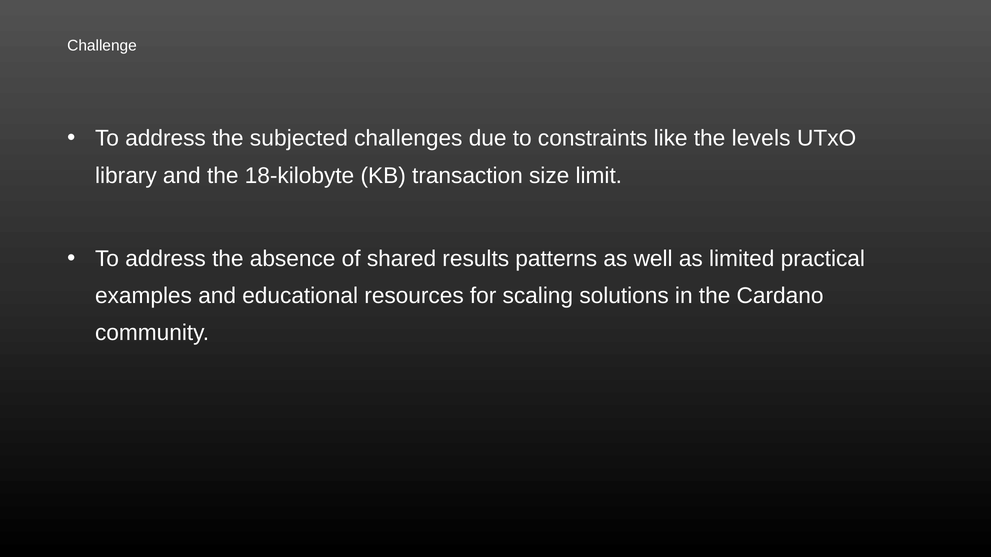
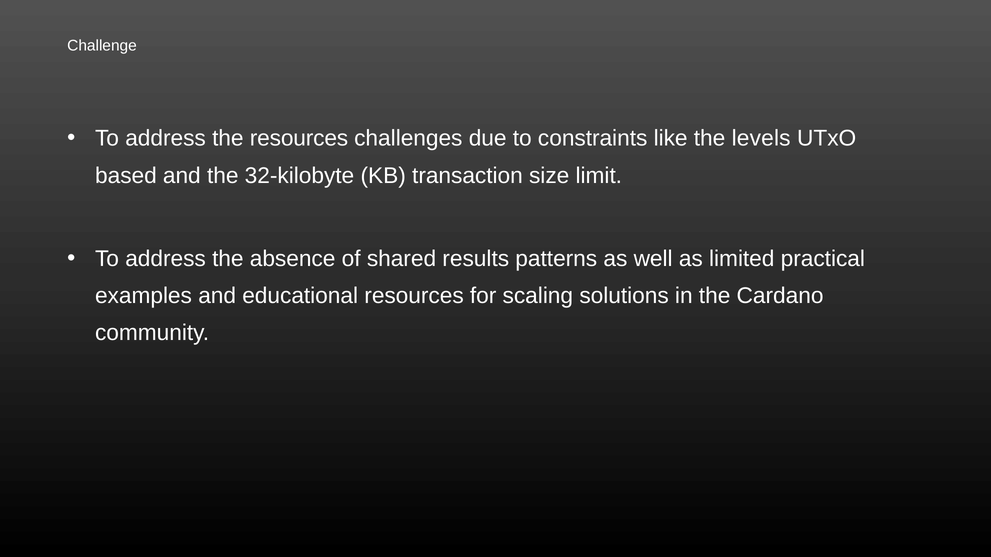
the subjected: subjected -> resources
library: library -> based
18-kilobyte: 18-kilobyte -> 32-kilobyte
